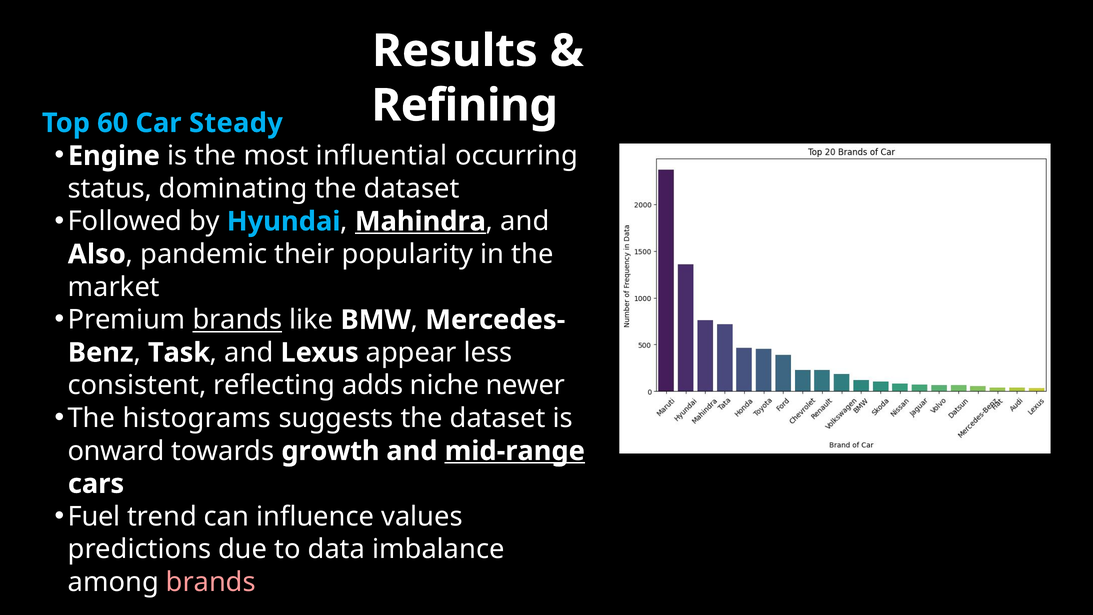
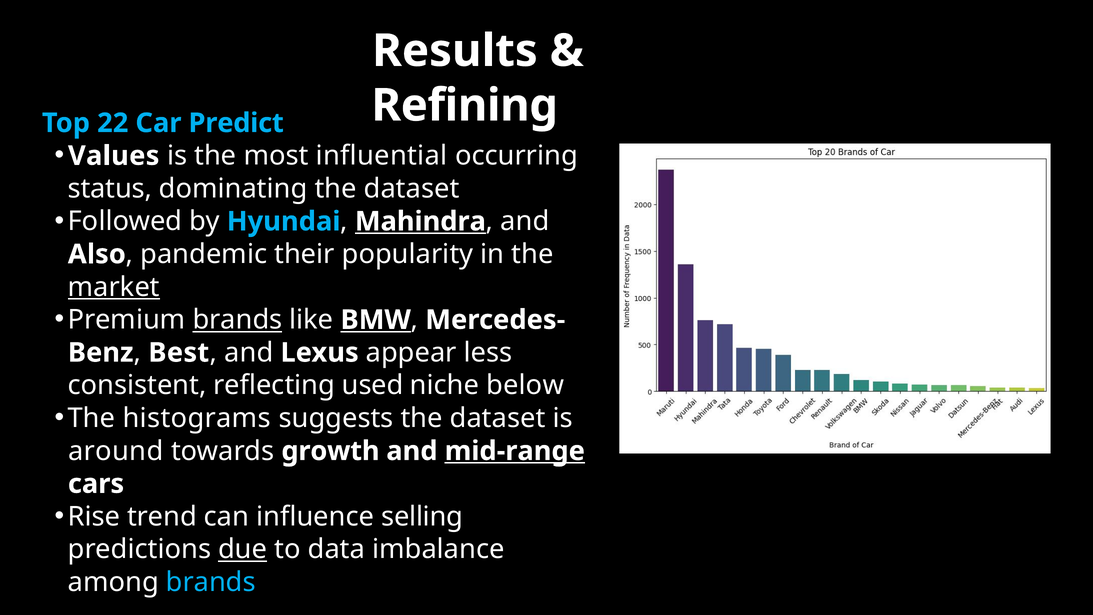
60: 60 -> 22
Steady: Steady -> Predict
Engine: Engine -> Values
market underline: none -> present
BMW underline: none -> present
Task: Task -> Best
adds: adds -> used
newer: newer -> below
onward: onward -> around
Fuel: Fuel -> Rise
values: values -> selling
due underline: none -> present
brands at (211, 582) colour: pink -> light blue
